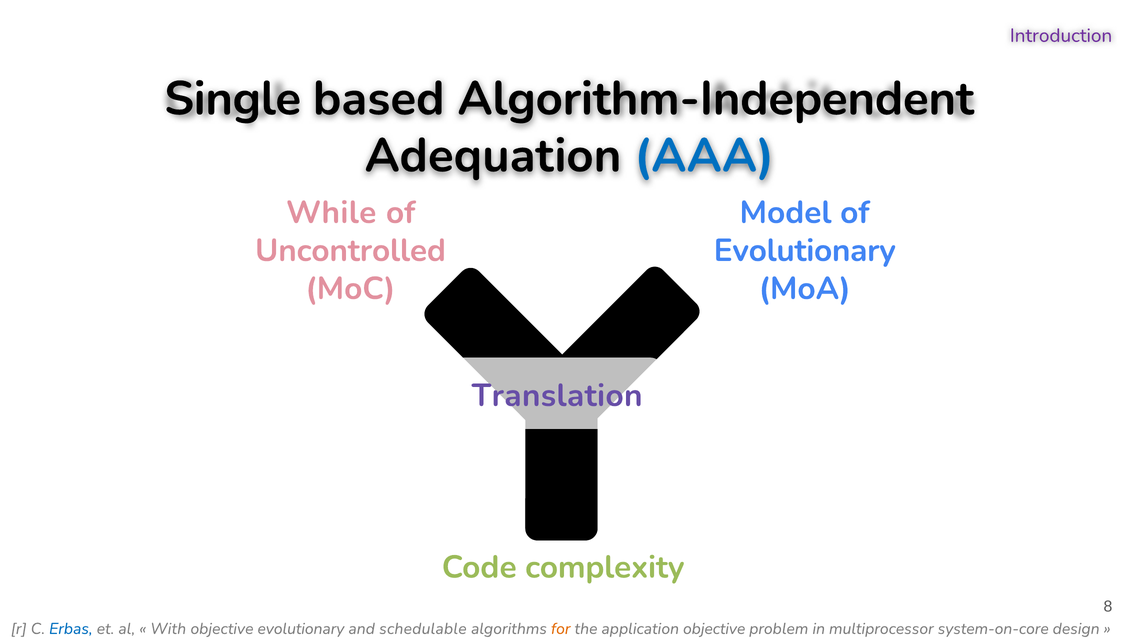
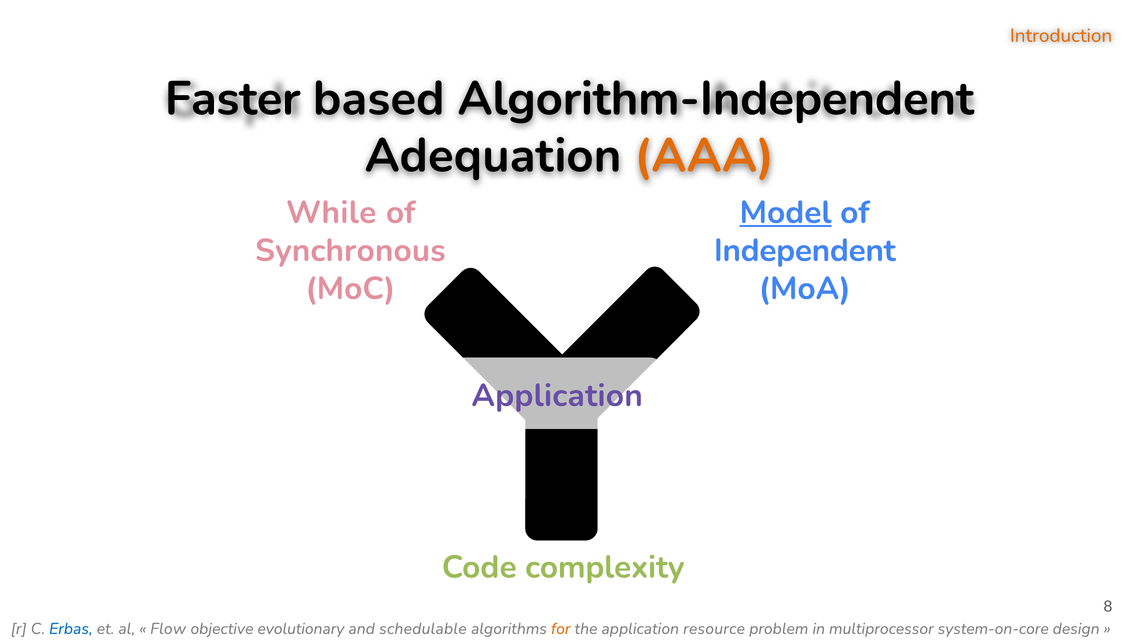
Introduction colour: purple -> orange
Single: Single -> Faster
AAA colour: blue -> orange
Model underline: none -> present
Uncontrolled: Uncontrolled -> Synchronous
Evolutionary at (805, 250): Evolutionary -> Independent
Translation at (557, 395): Translation -> Application
With: With -> Flow
application objective: objective -> resource
